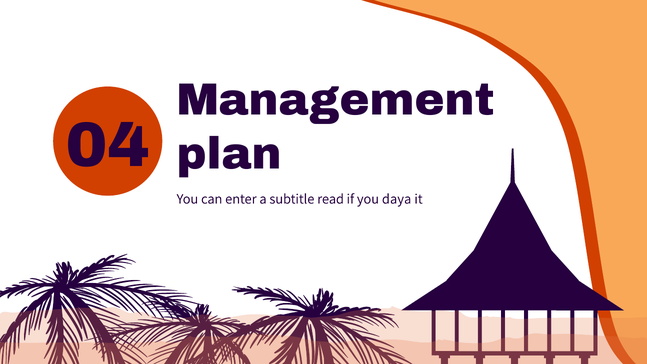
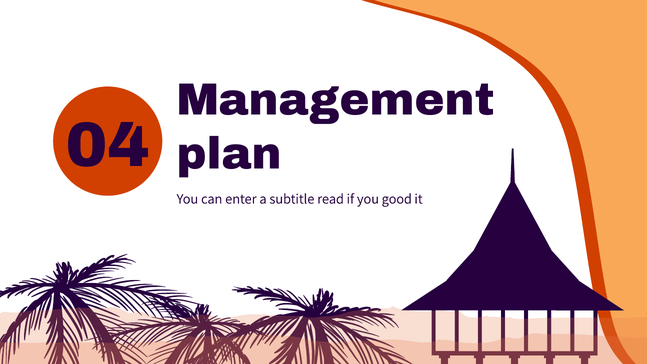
daya: daya -> good
